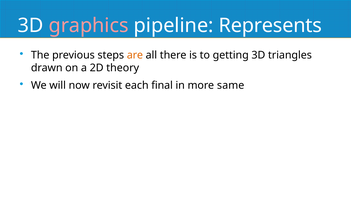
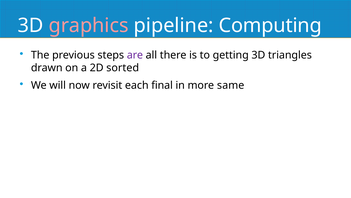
Represents: Represents -> Computing
are colour: orange -> purple
theory: theory -> sorted
